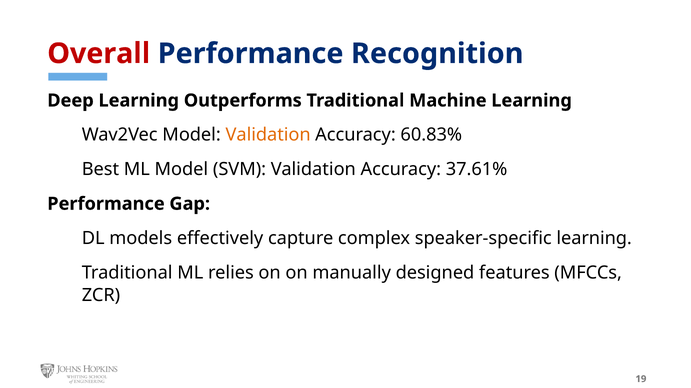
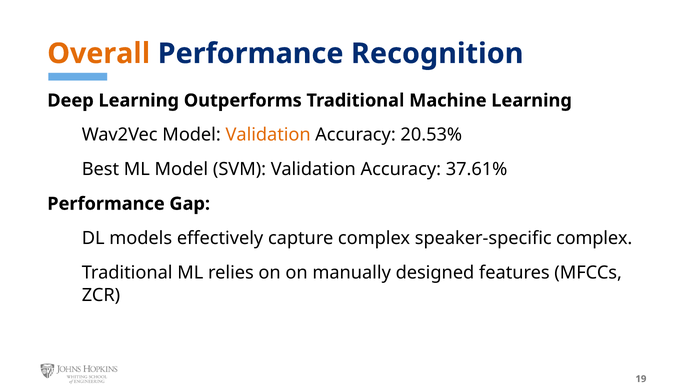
Overall colour: red -> orange
60.83%: 60.83% -> 20.53%
speaker-specific learning: learning -> complex
